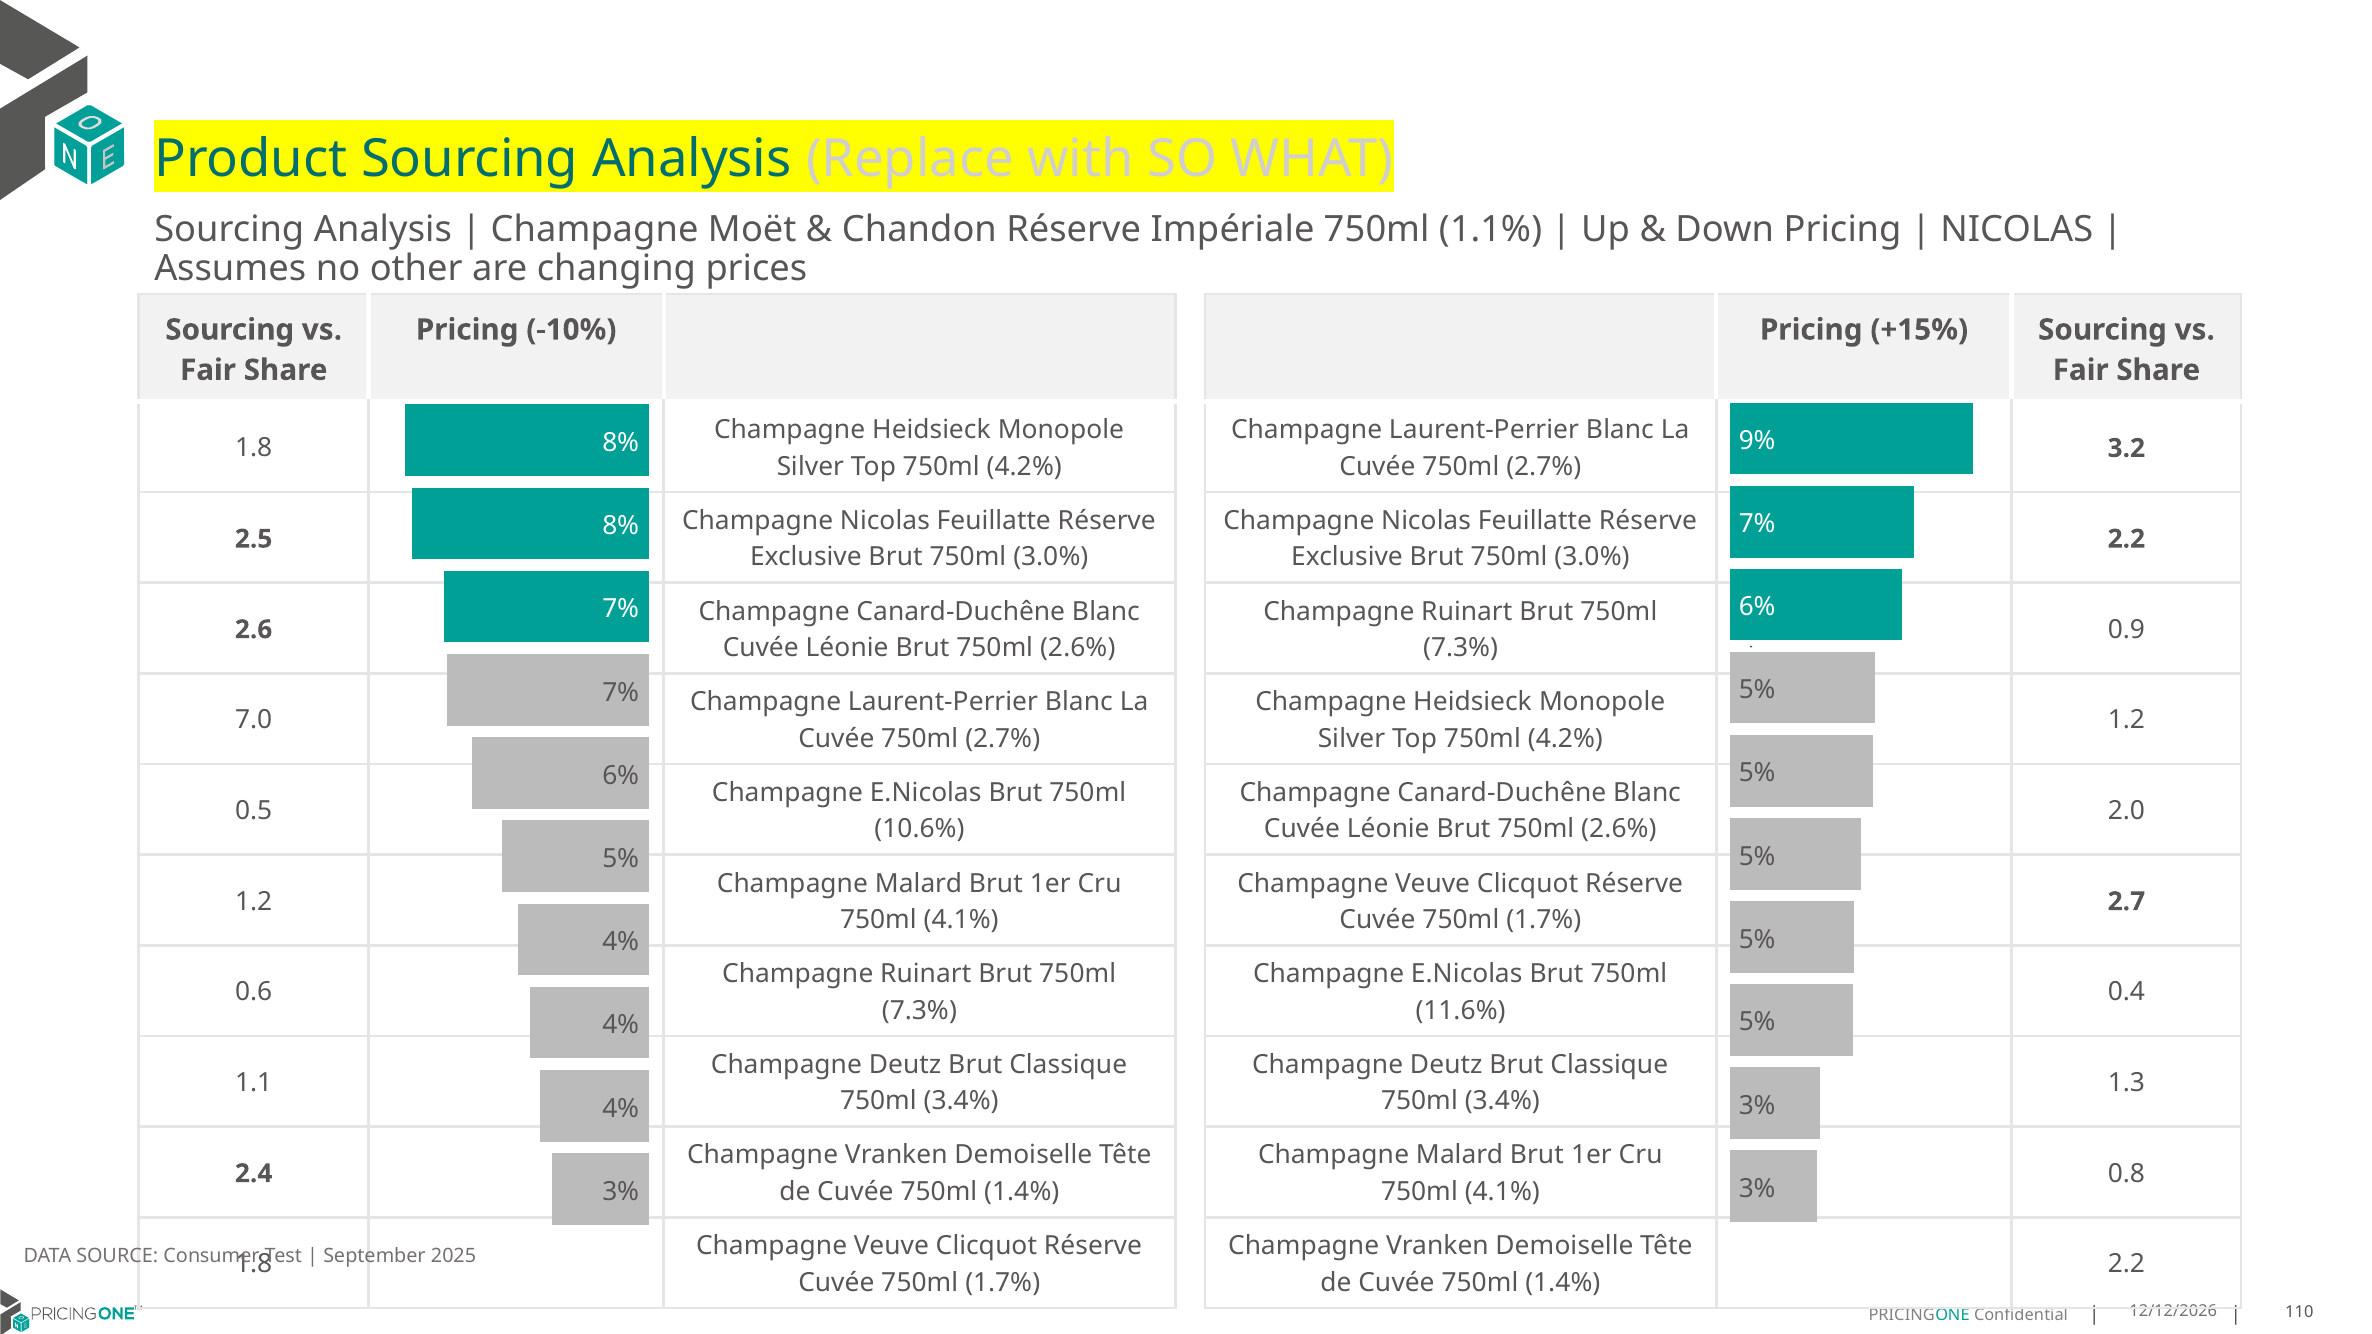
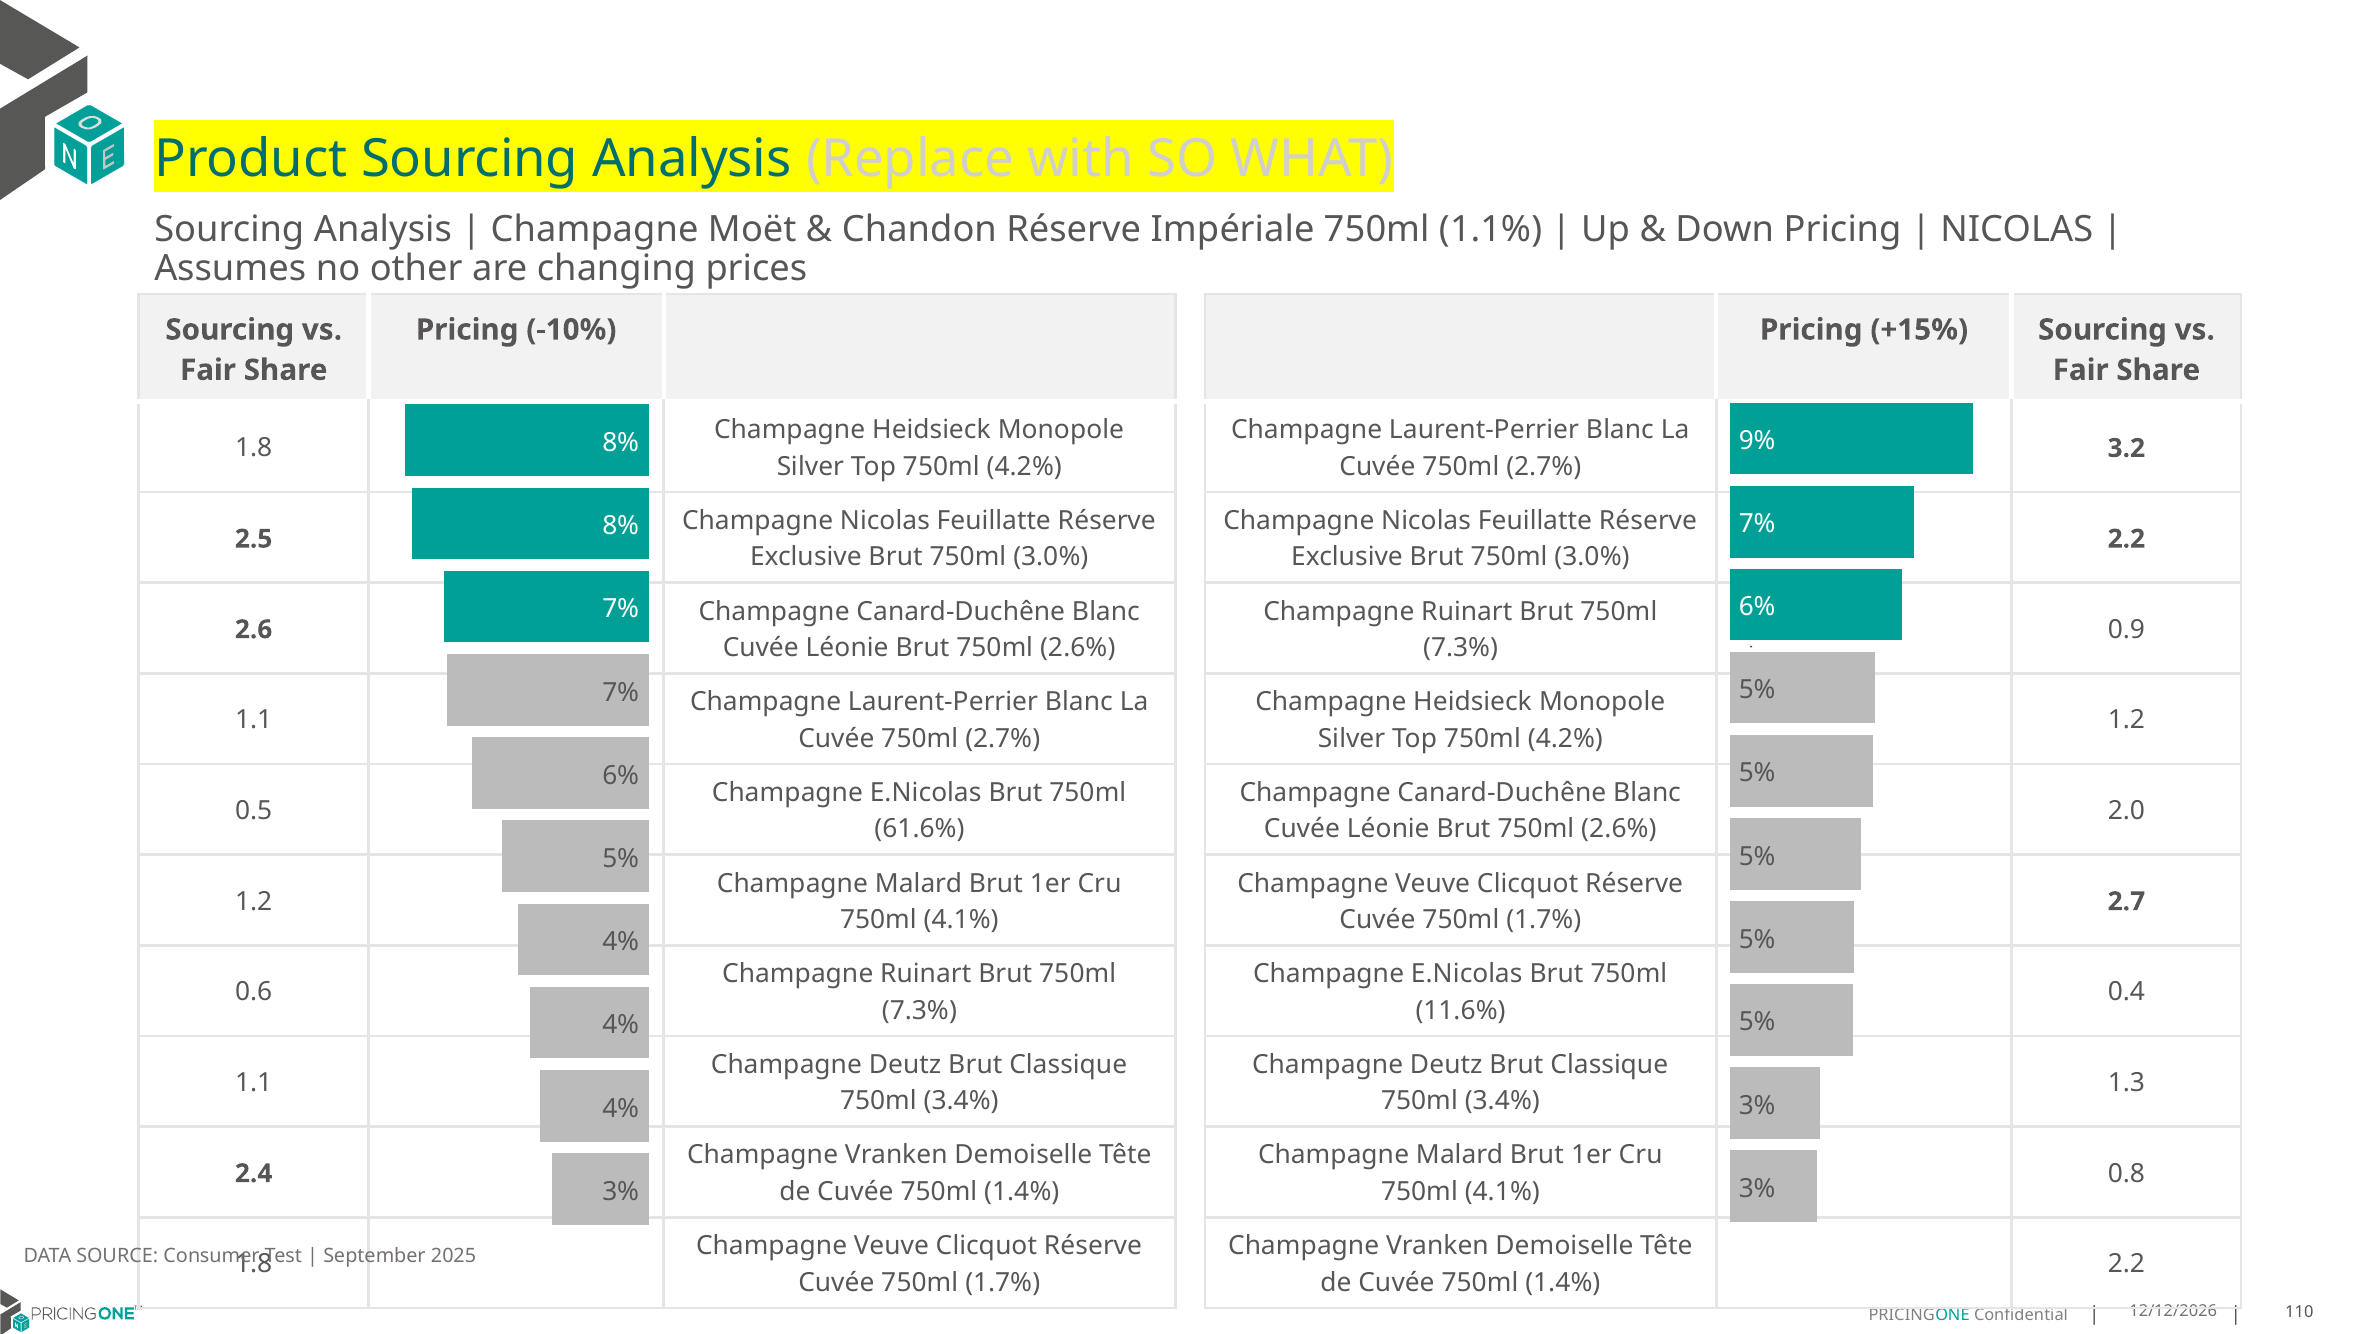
7.0 at (254, 720): 7.0 -> 1.1
10.6%: 10.6% -> 61.6%
